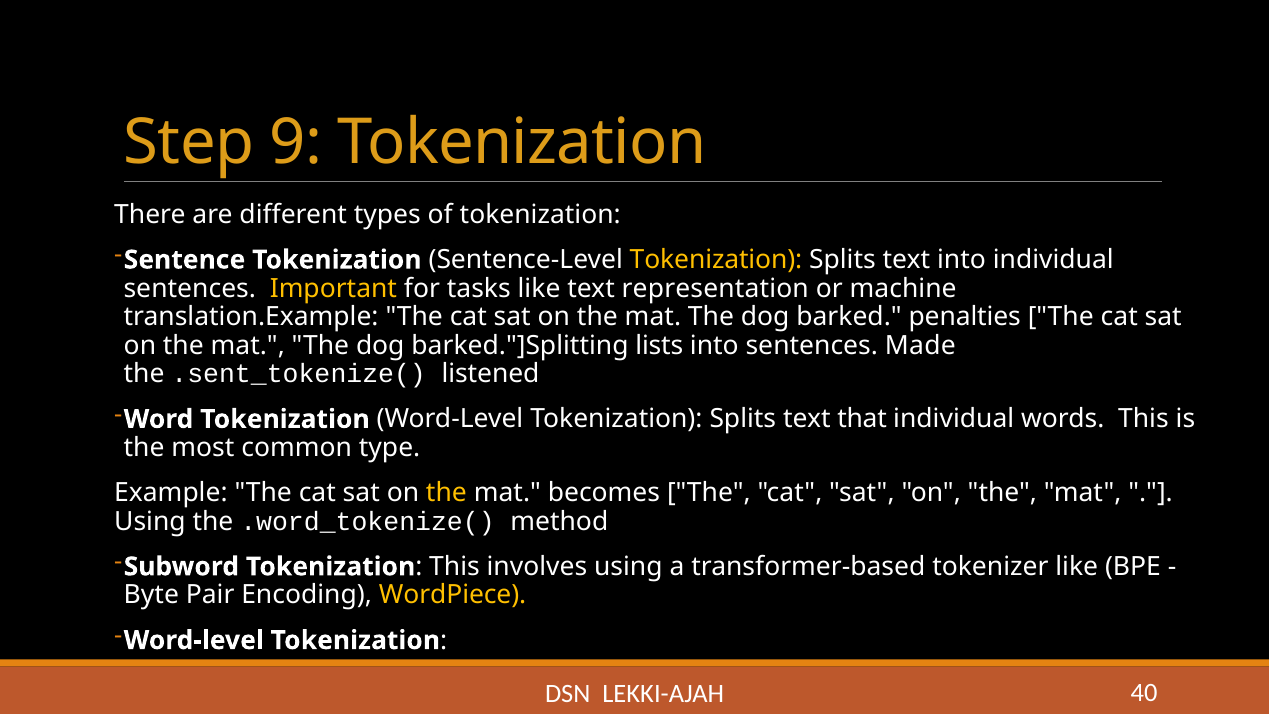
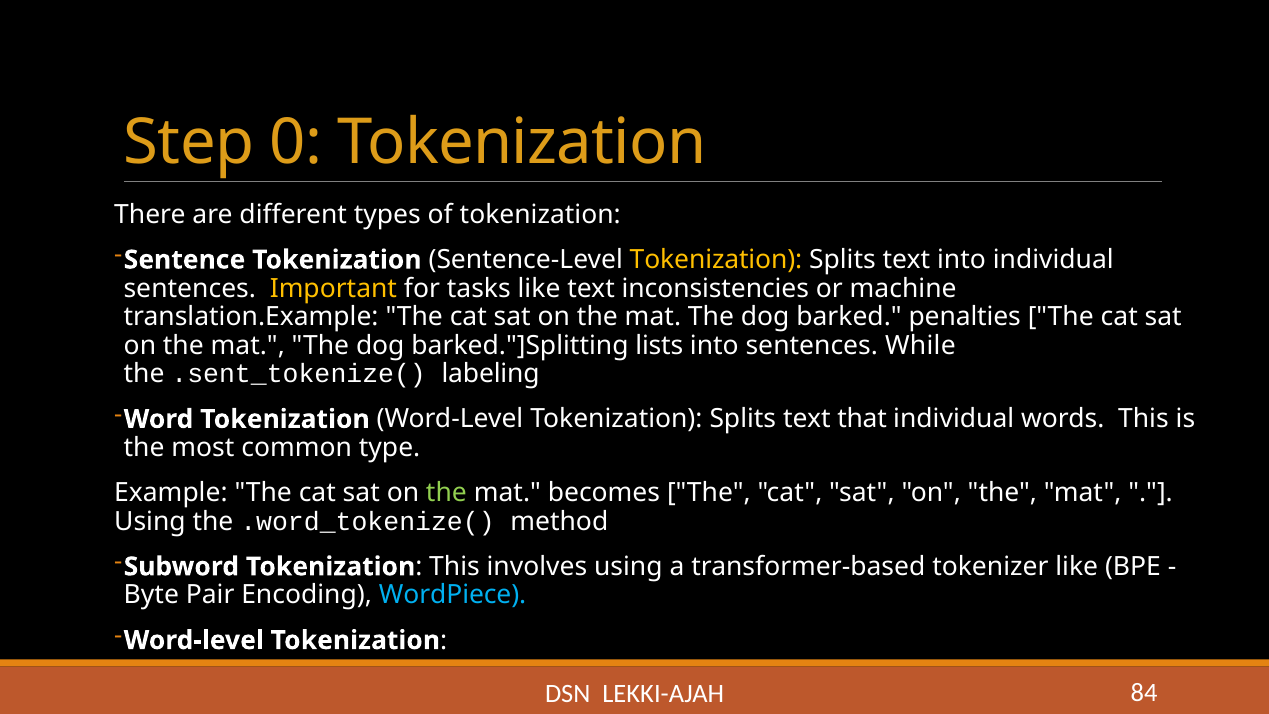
9: 9 -> 0
representation: representation -> inconsistencies
Made: Made -> While
listened: listened -> labeling
the at (446, 493) colour: yellow -> light green
WordPiece colour: yellow -> light blue
40: 40 -> 84
